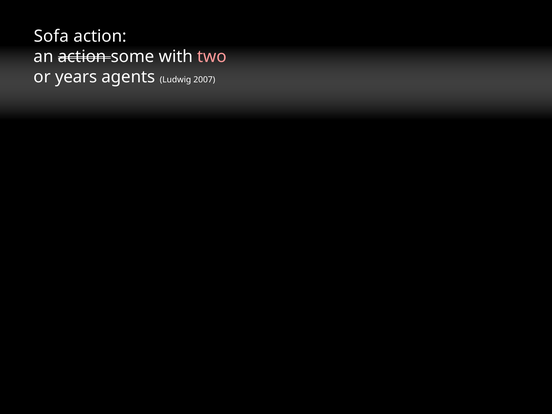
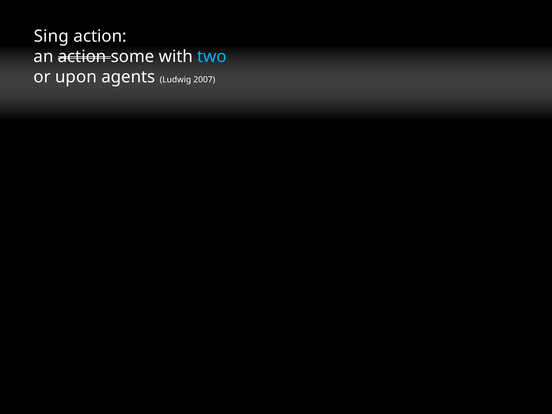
Sofa: Sofa -> Sing
two colour: pink -> light blue
years: years -> upon
